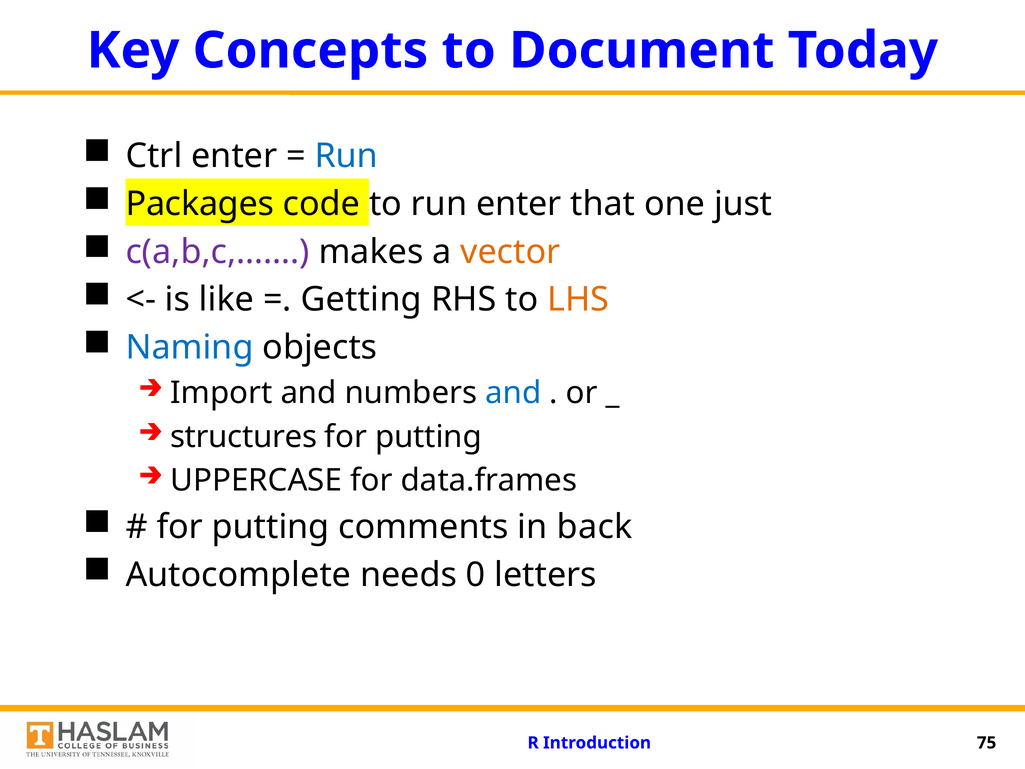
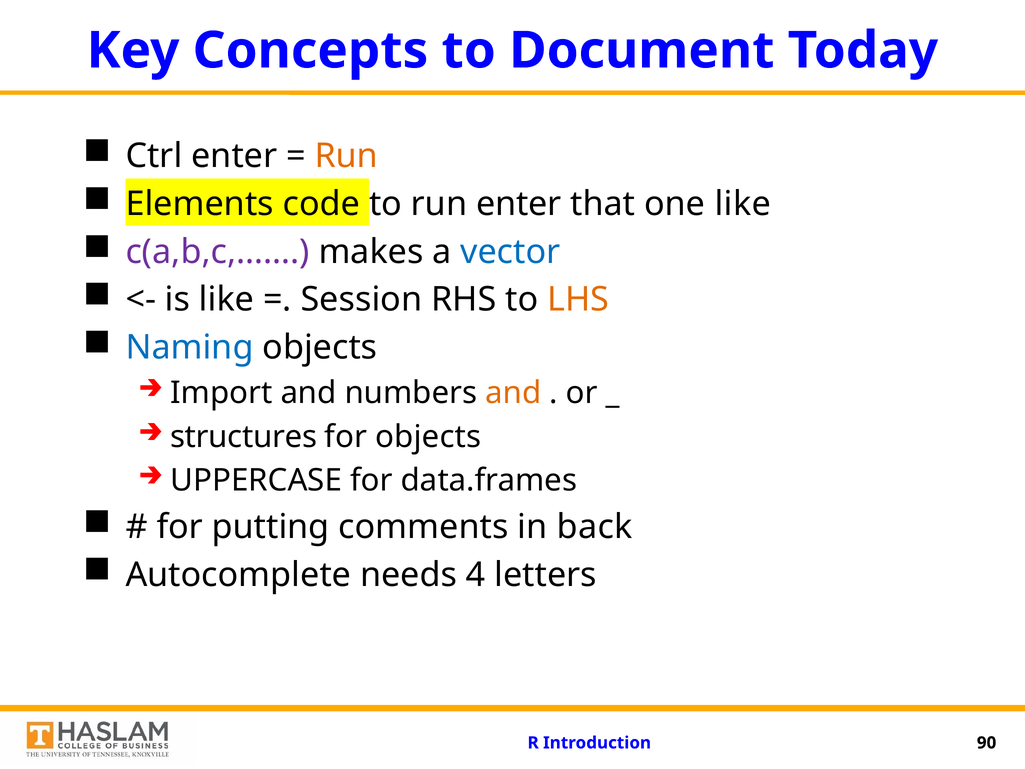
Run at (346, 156) colour: blue -> orange
Packages: Packages -> Elements
one just: just -> like
vector colour: orange -> blue
Getting: Getting -> Session
and at (513, 393) colour: blue -> orange
putting at (428, 437): putting -> objects
0: 0 -> 4
75: 75 -> 90
